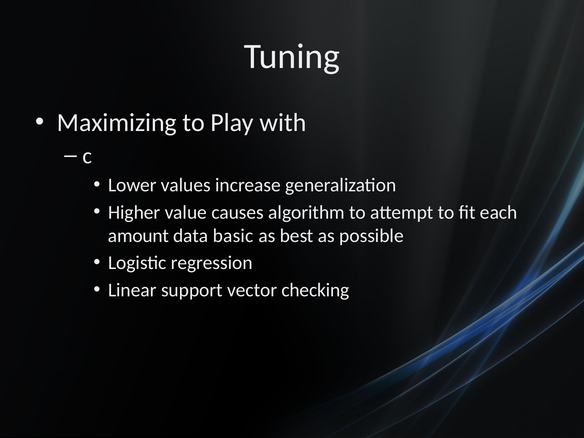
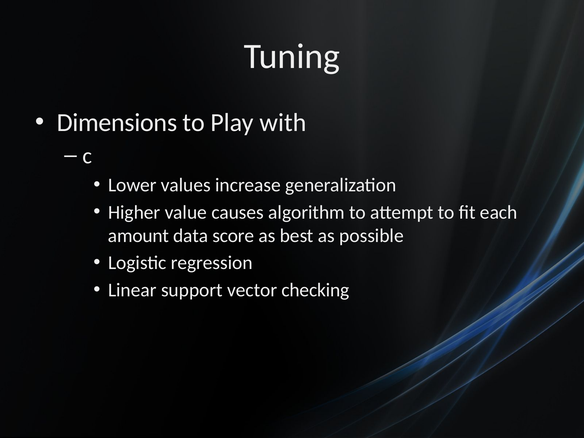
Maximizing: Maximizing -> Dimensions
basic: basic -> score
